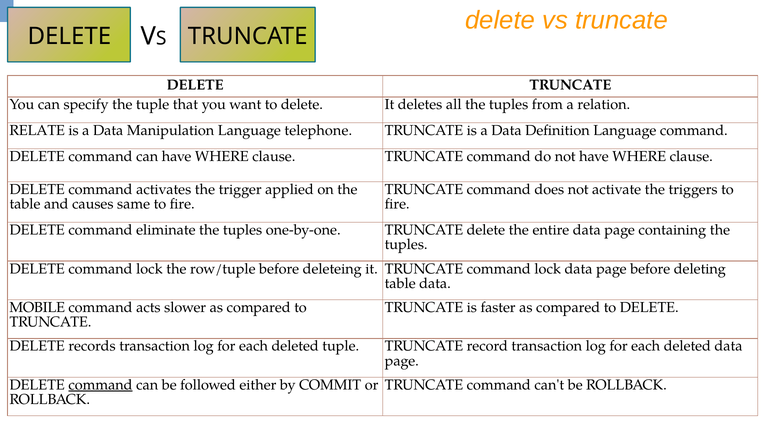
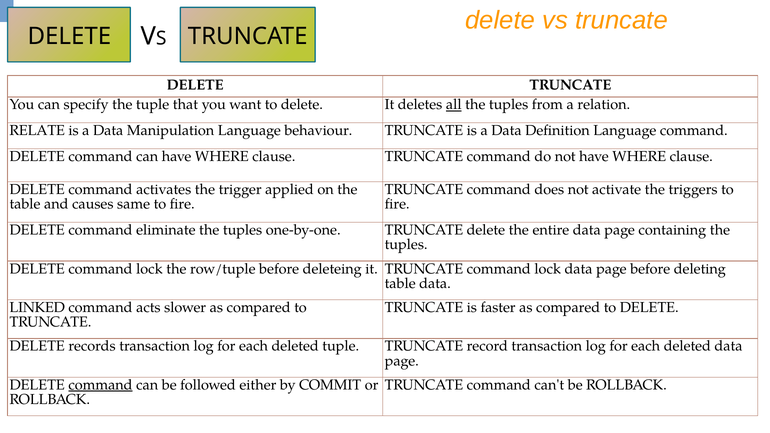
all underline: none -> present
telephone: telephone -> behaviour
MOBILE: MOBILE -> LINKED
